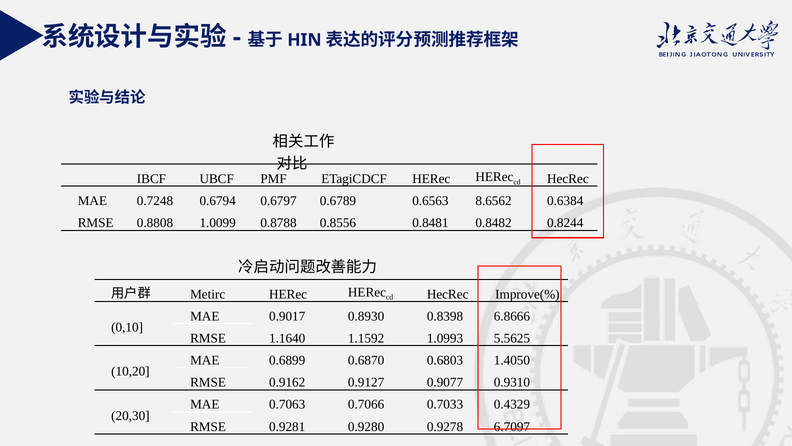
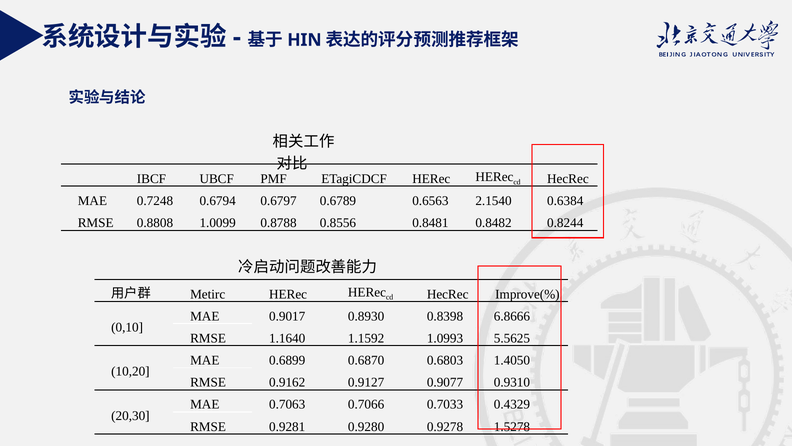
8.6562: 8.6562 -> 2.1540
6.7097: 6.7097 -> 1.5278
